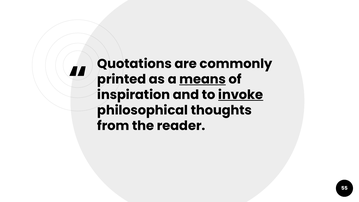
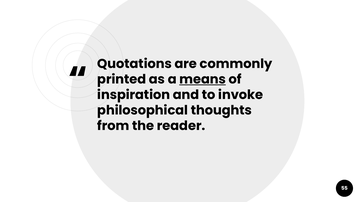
invoke underline: present -> none
